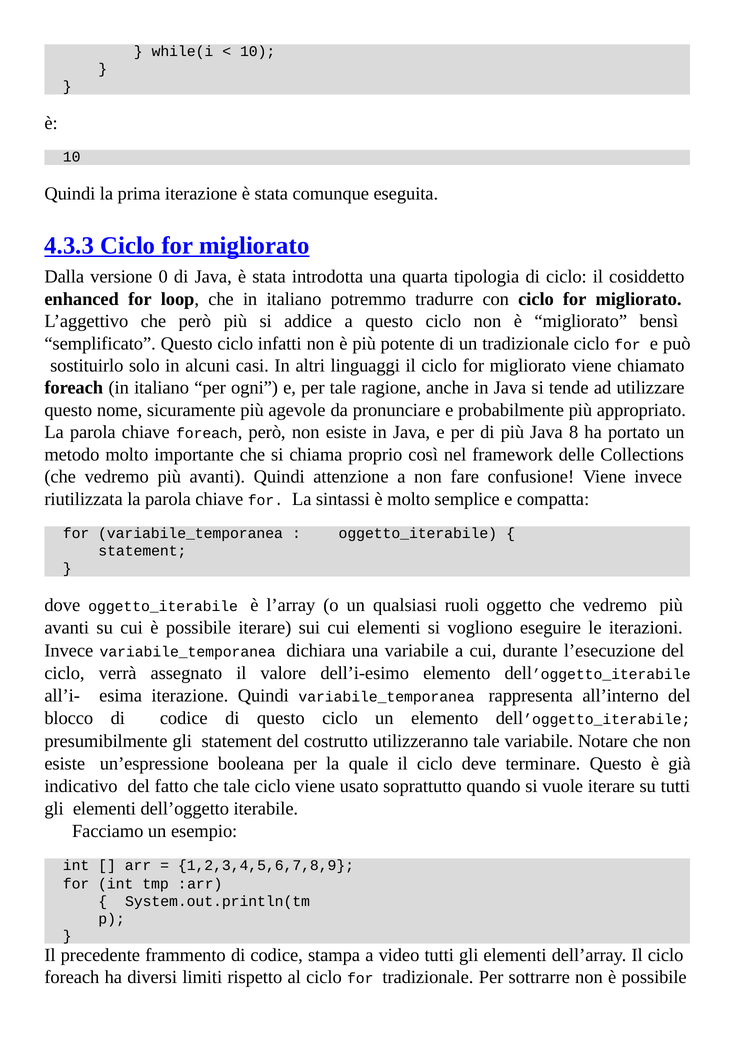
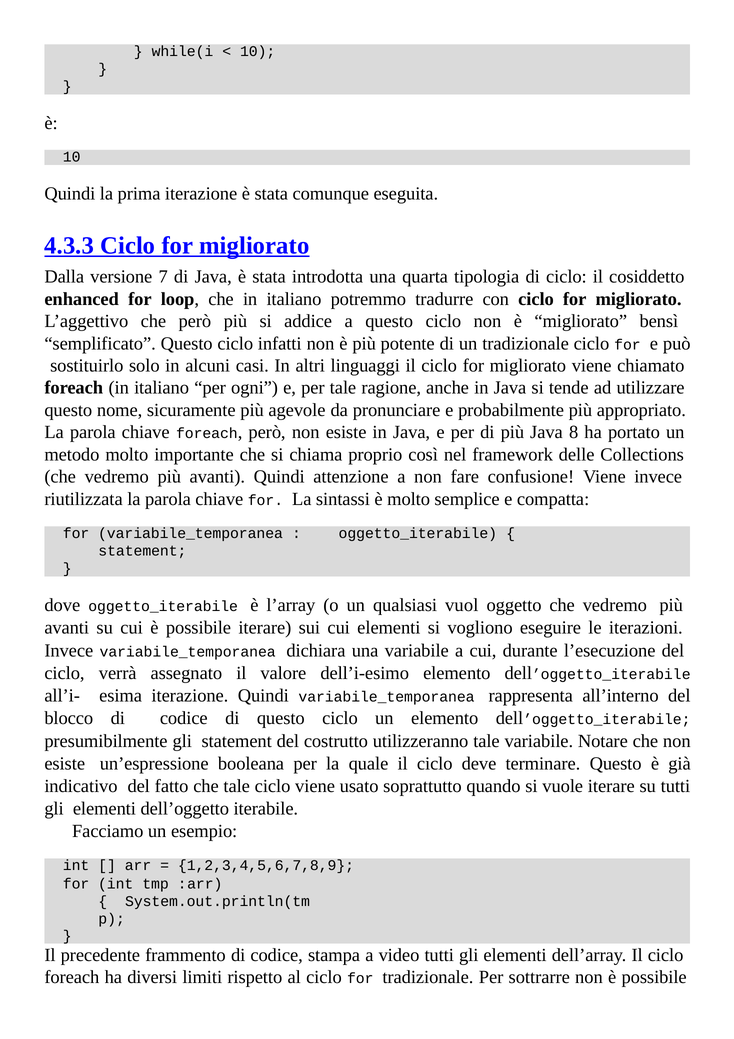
0: 0 -> 7
ruoli: ruoli -> vuol
